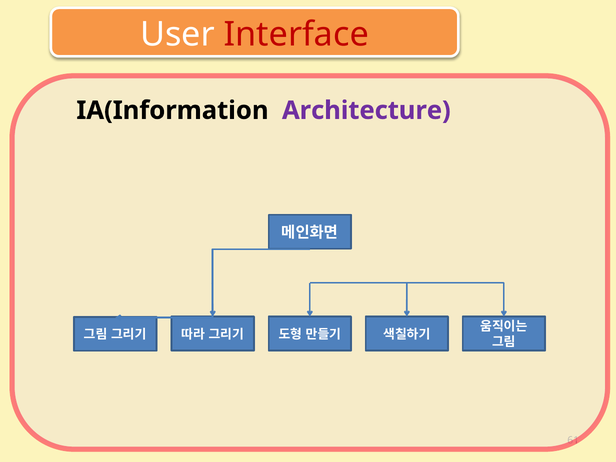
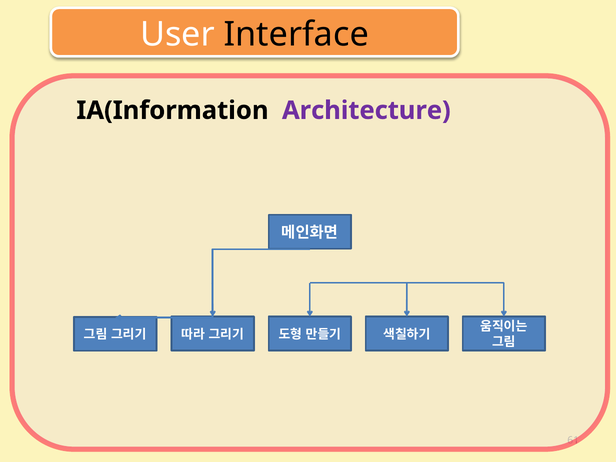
Interface colour: red -> black
